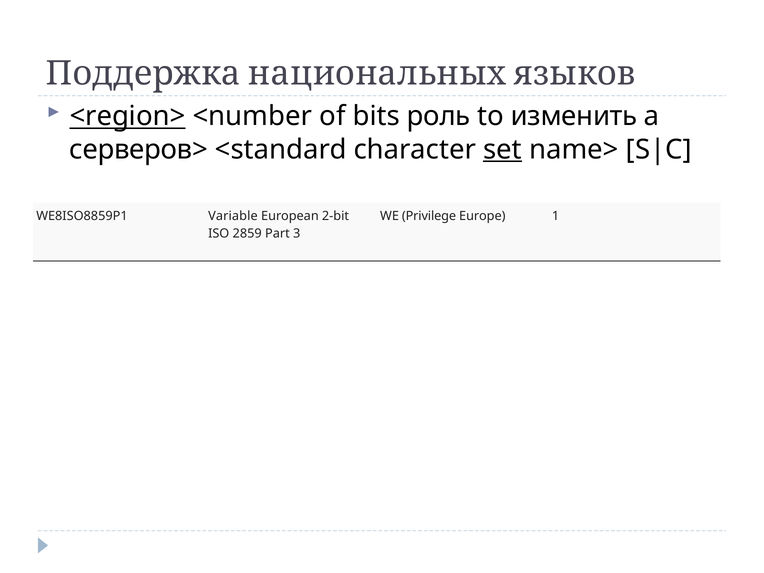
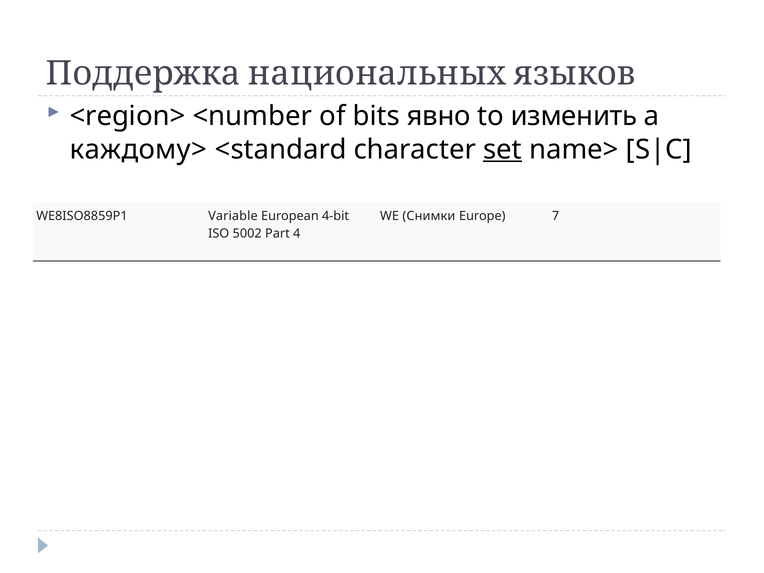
<region> underline: present -> none
роль: роль -> явно
серверов>: серверов> -> каждому>
2-bit: 2-bit -> 4-bit
Privilege: Privilege -> Снимки
1: 1 -> 7
2859: 2859 -> 5002
3: 3 -> 4
